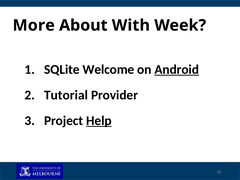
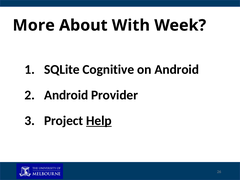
Welcome: Welcome -> Cognitive
Android at (177, 69) underline: present -> none
Tutorial at (66, 95): Tutorial -> Android
